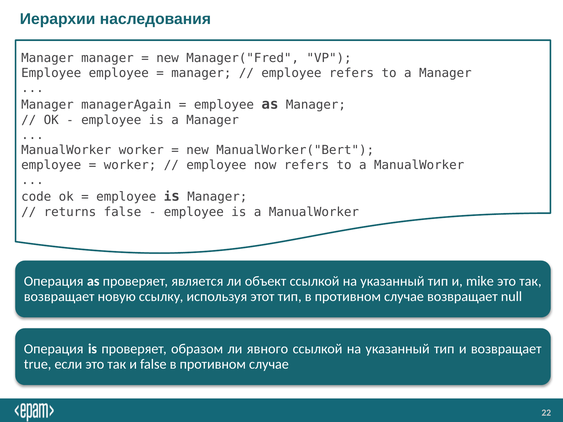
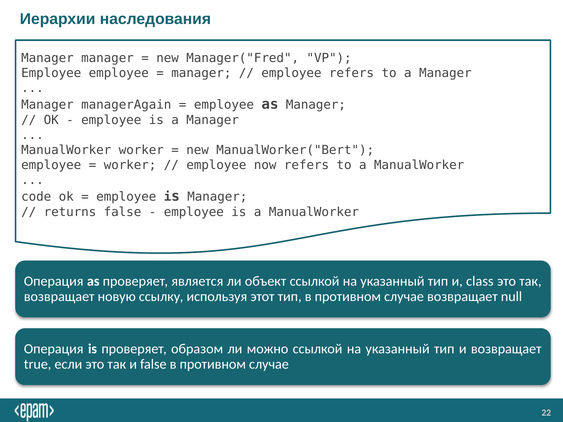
mike: mike -> class
явного: явного -> можно
